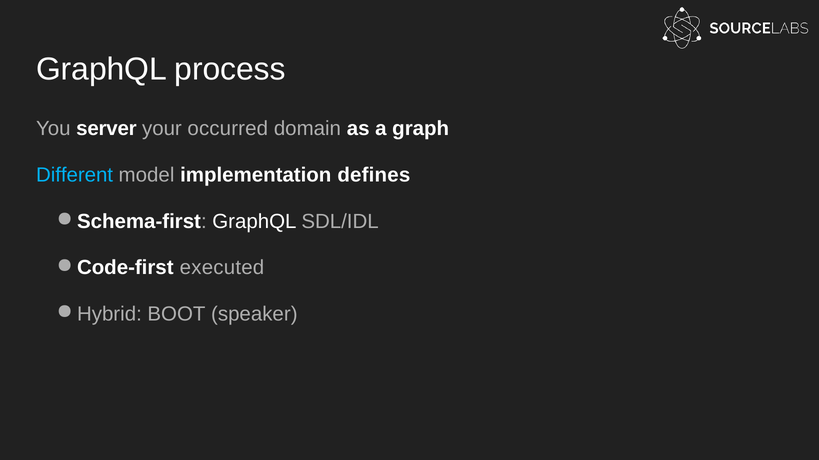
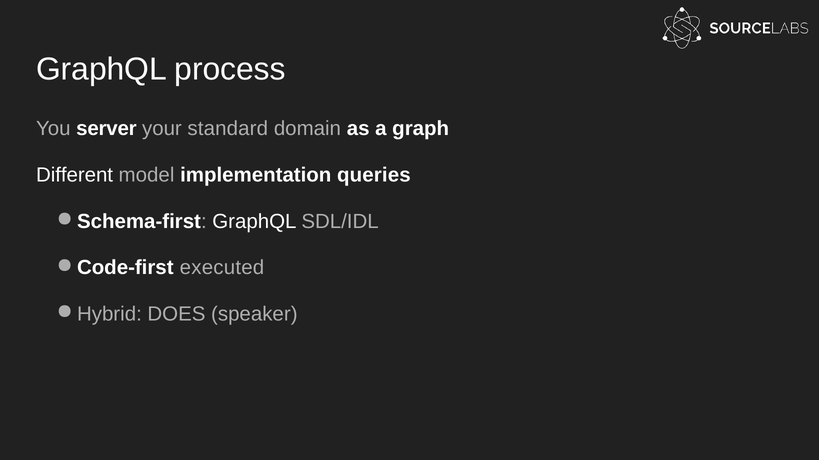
occurred: occurred -> standard
Different colour: light blue -> white
defines: defines -> queries
BOOT: BOOT -> DOES
